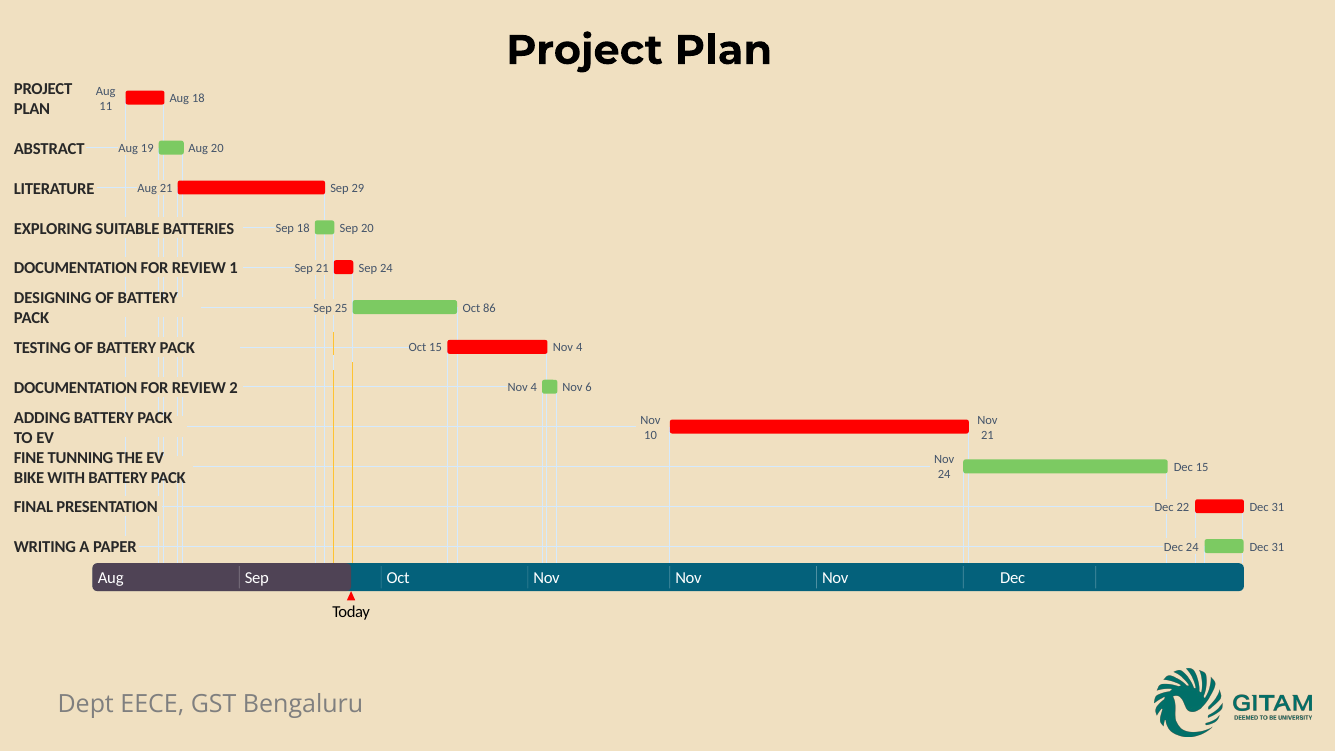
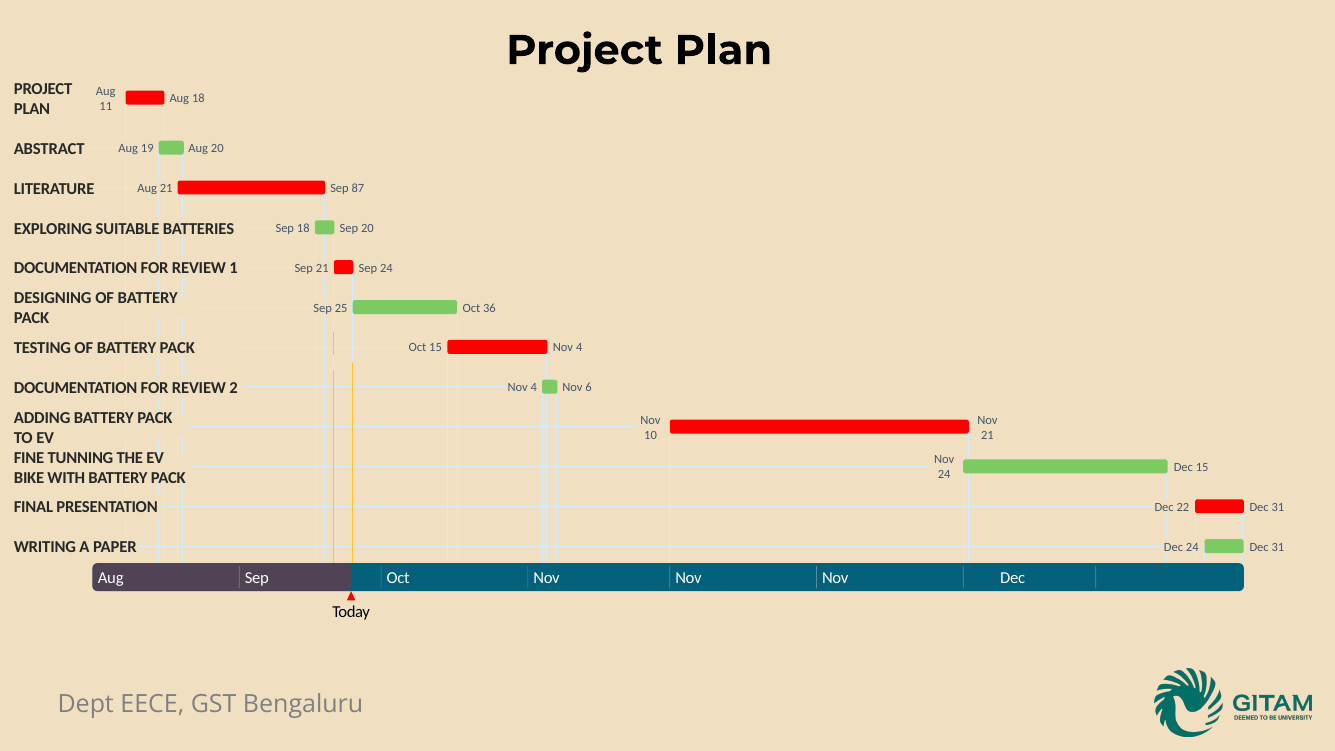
29: 29 -> 87
86: 86 -> 36
